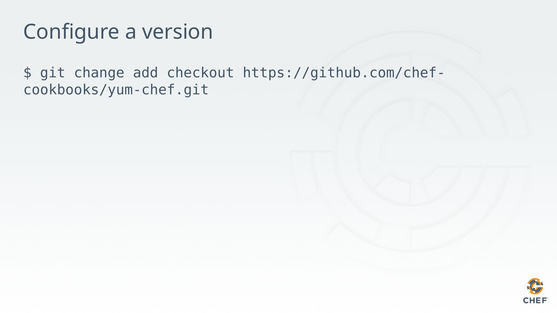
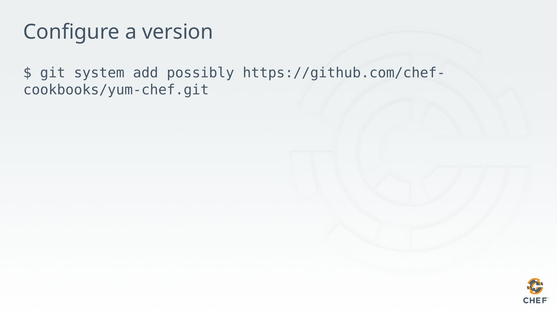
change: change -> system
checkout: checkout -> possibly
